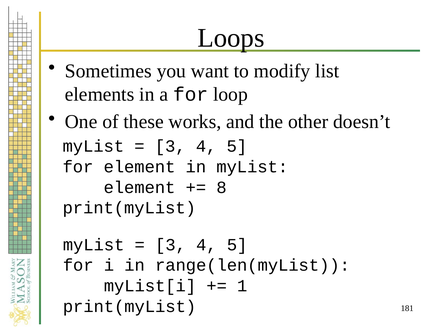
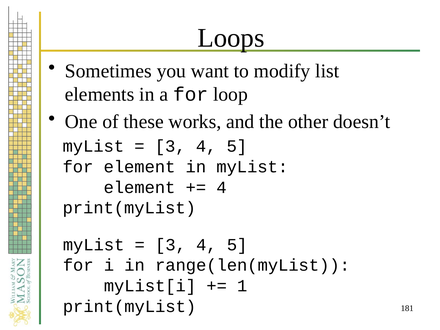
8 at (222, 187): 8 -> 4
